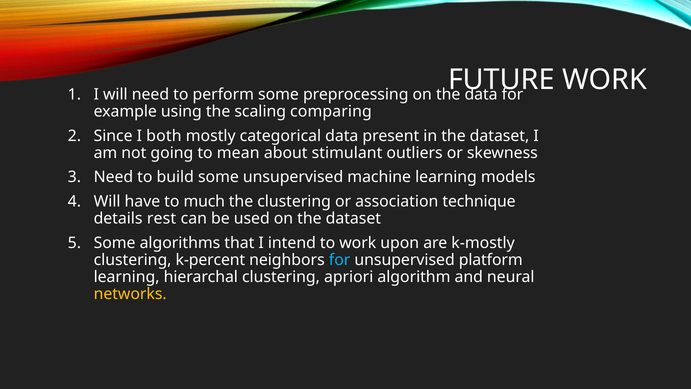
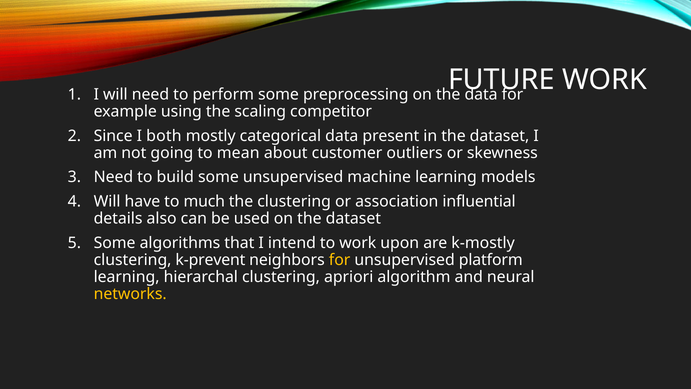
comparing: comparing -> competitor
stimulant: stimulant -> customer
technique: technique -> influential
rest: rest -> also
k-percent: k-percent -> k-prevent
for at (340, 260) colour: light blue -> yellow
